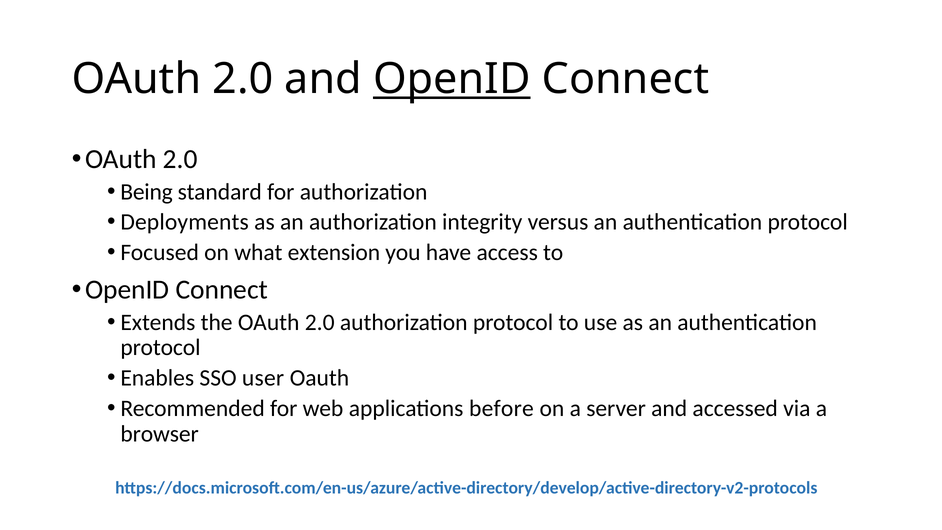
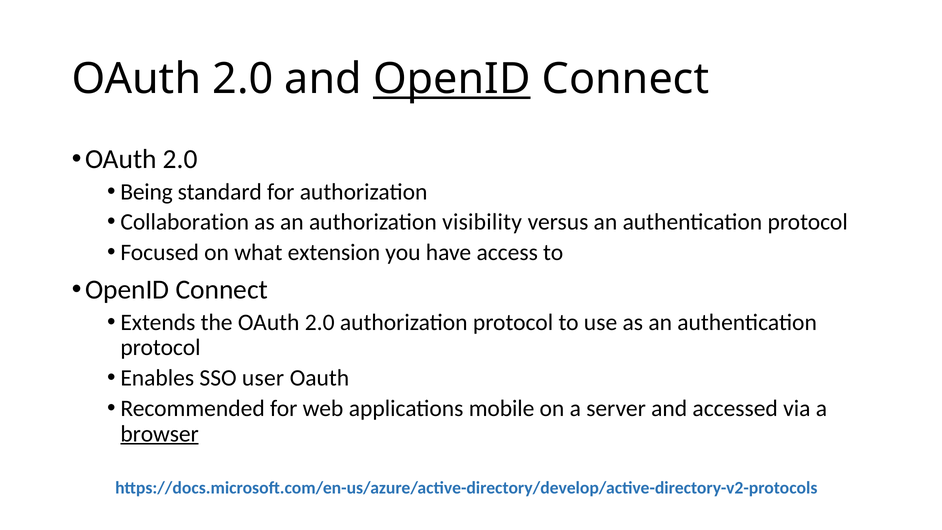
Deployments: Deployments -> Collaboration
integrity: integrity -> visibility
before: before -> mobile
browser underline: none -> present
